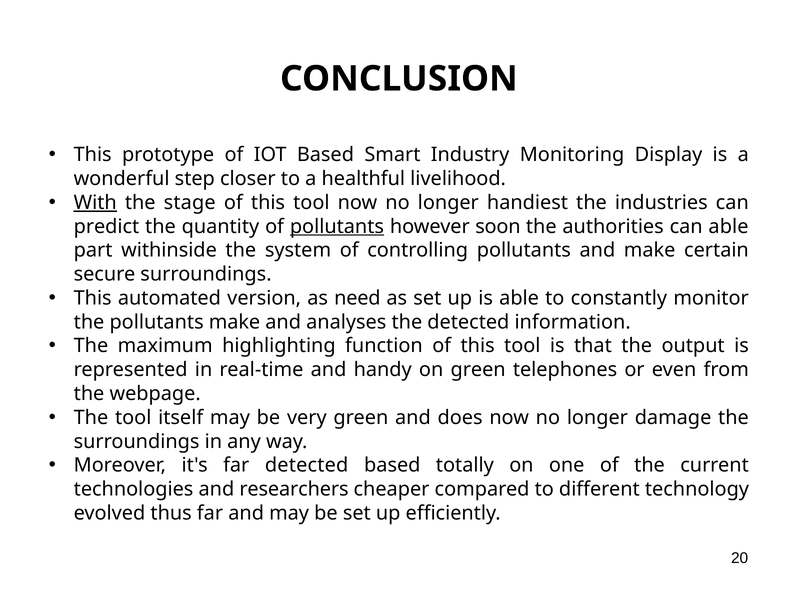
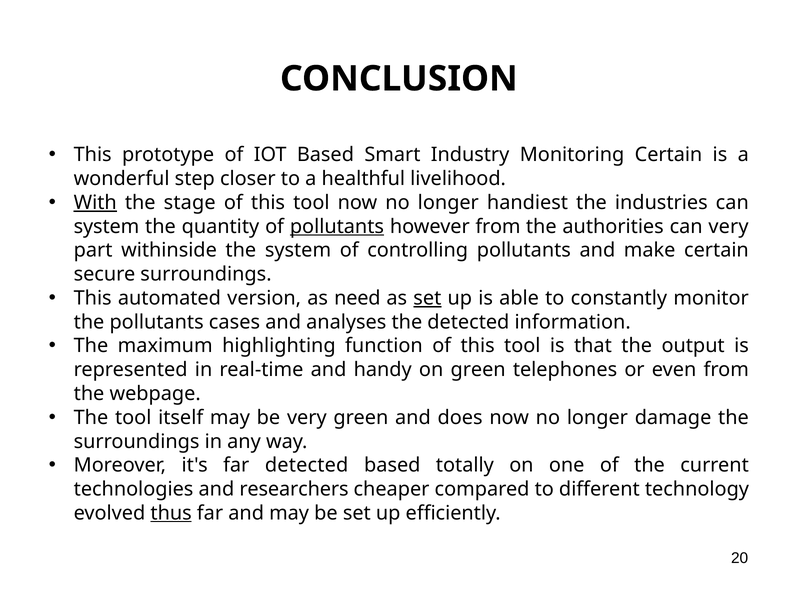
Monitoring Display: Display -> Certain
predict at (106, 227): predict -> system
however soon: soon -> from
can able: able -> very
set at (427, 298) underline: none -> present
pollutants make: make -> cases
thus underline: none -> present
